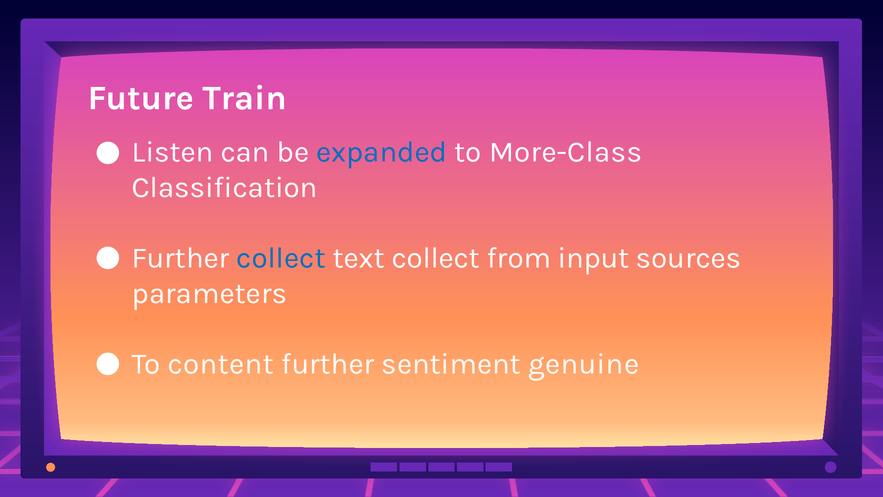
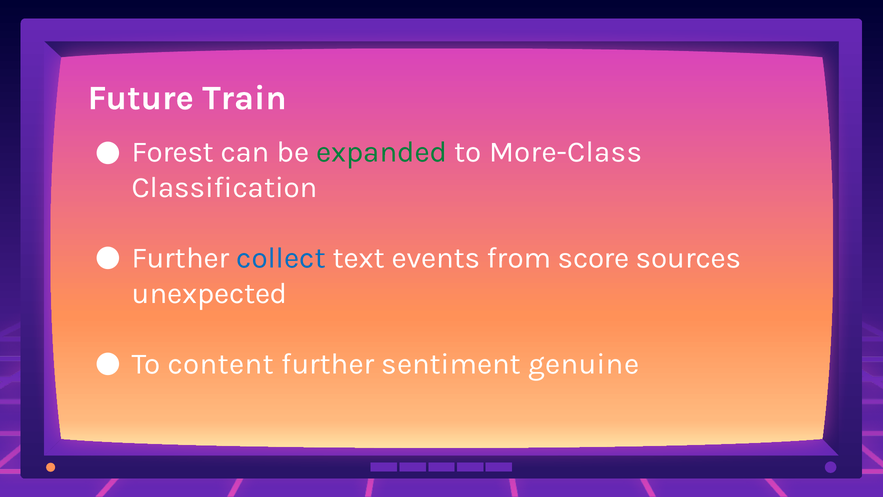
Listen: Listen -> Forest
expanded colour: blue -> green
text collect: collect -> events
input: input -> score
parameters: parameters -> unexpected
